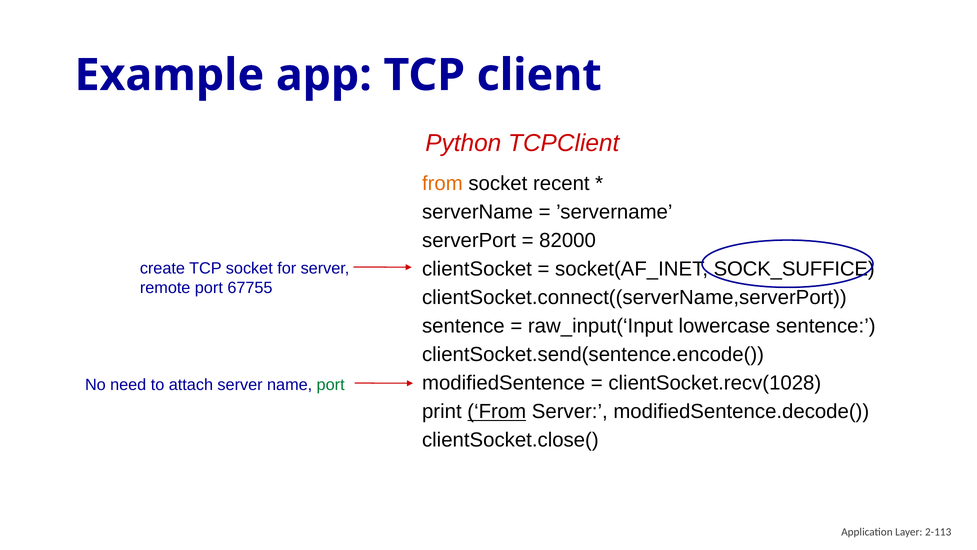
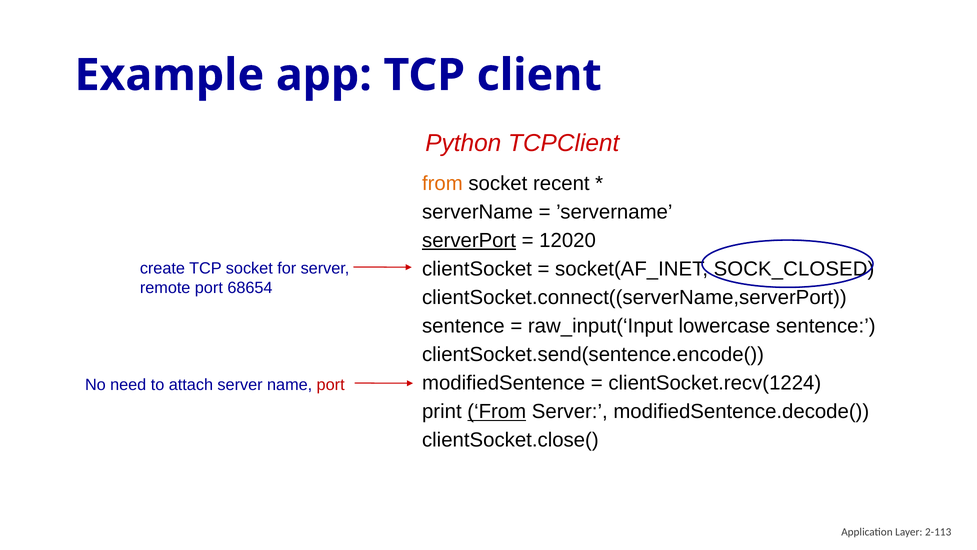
serverPort underline: none -> present
82000: 82000 -> 12020
SOCK_SUFFICE: SOCK_SUFFICE -> SOCK_CLOSED
67755: 67755 -> 68654
clientSocket.recv(1028: clientSocket.recv(1028 -> clientSocket.recv(1224
port at (331, 384) colour: green -> red
